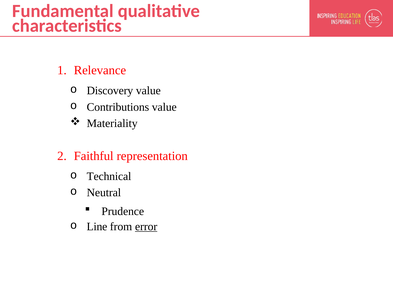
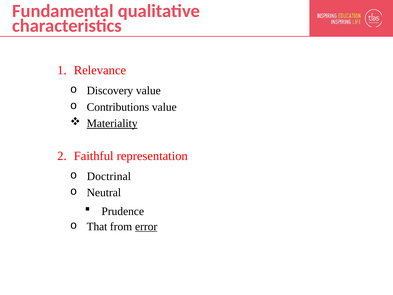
Materiality underline: none -> present
Technical: Technical -> Doctrinal
Line: Line -> That
